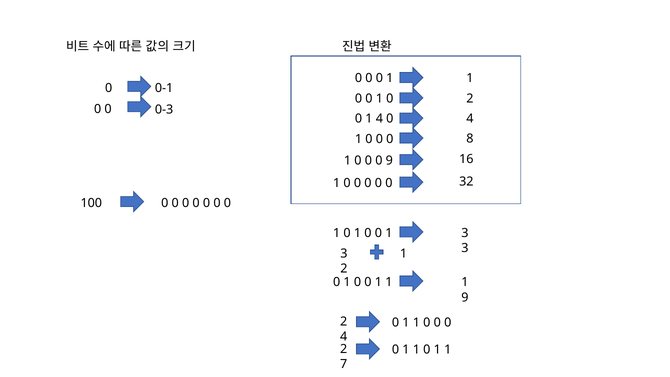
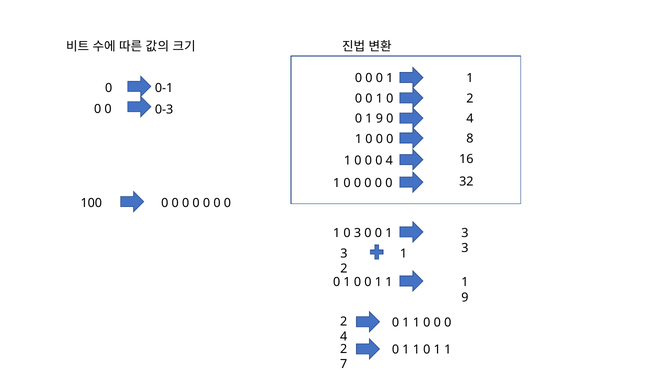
0 1 4: 4 -> 9
0 9: 9 -> 4
1 at (358, 233): 1 -> 3
